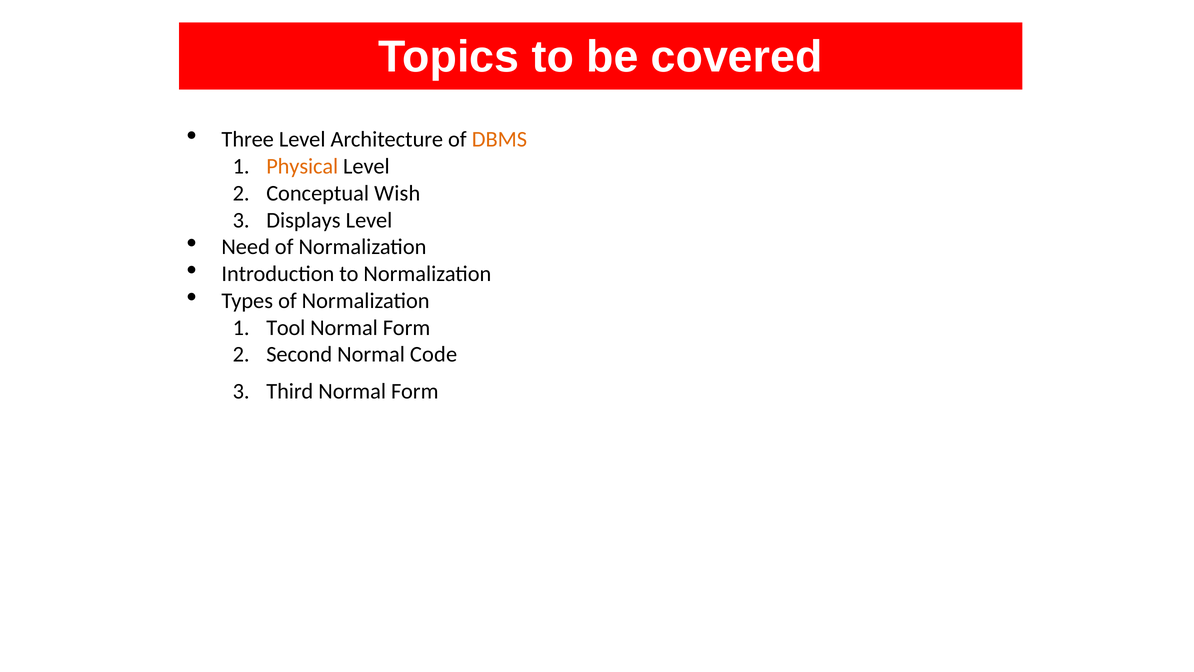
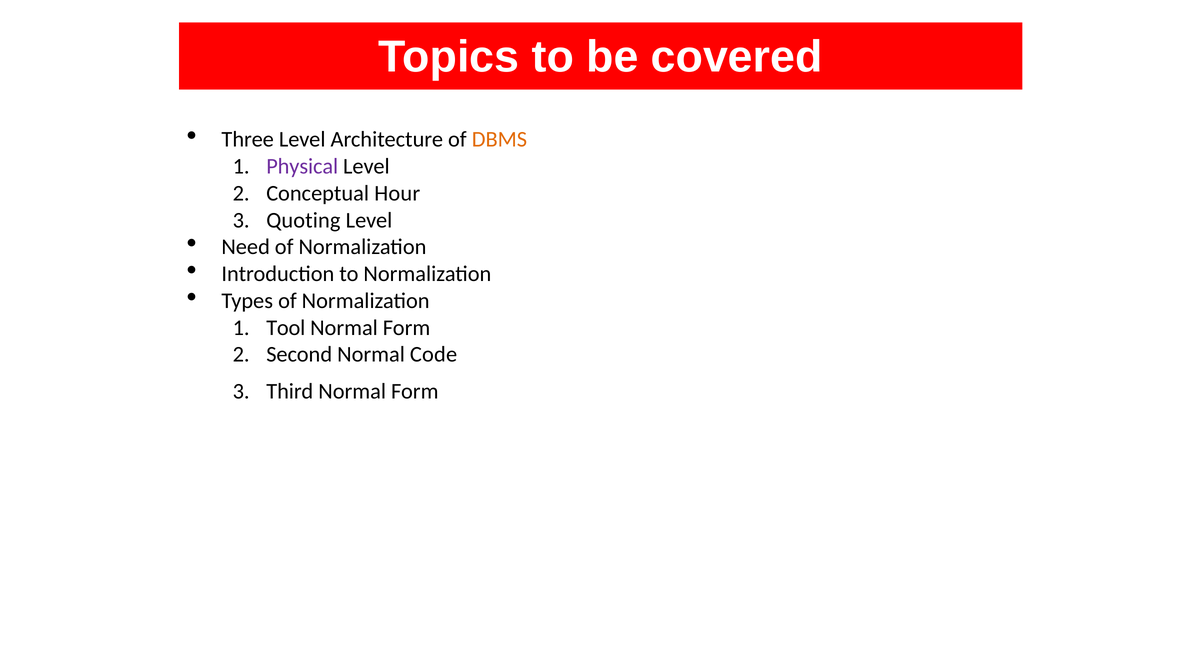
Physical colour: orange -> purple
Wish: Wish -> Hour
Displays: Displays -> Quoting
